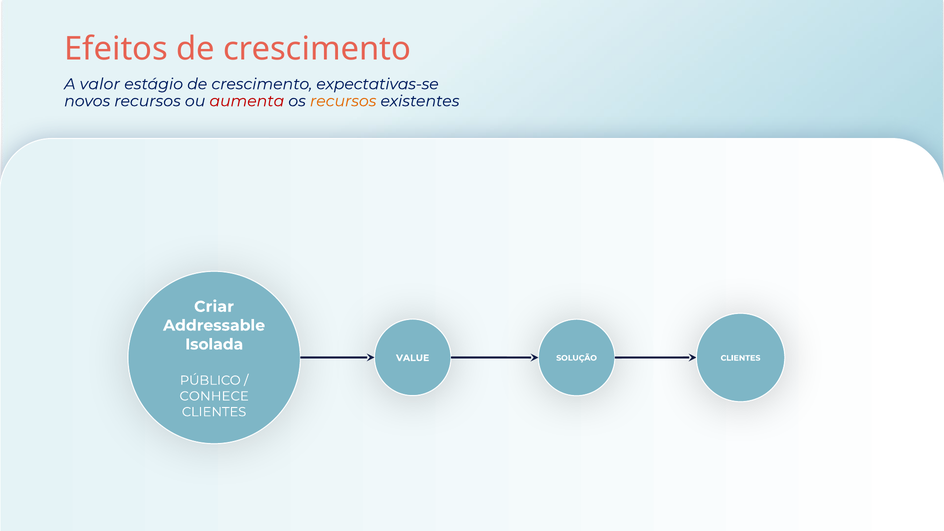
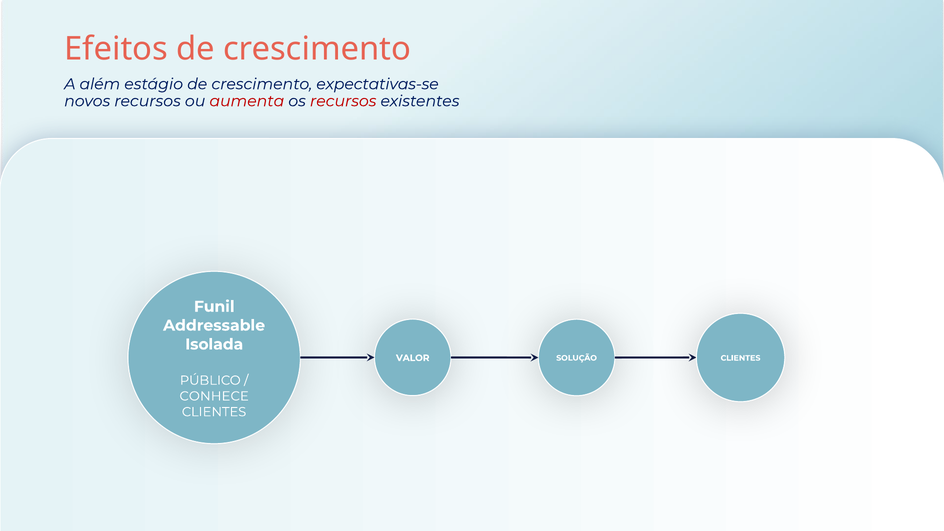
valor: valor -> além
recursos at (343, 101) colour: orange -> red
Criar: Criar -> Funil
VALUE: VALUE -> VALOR
